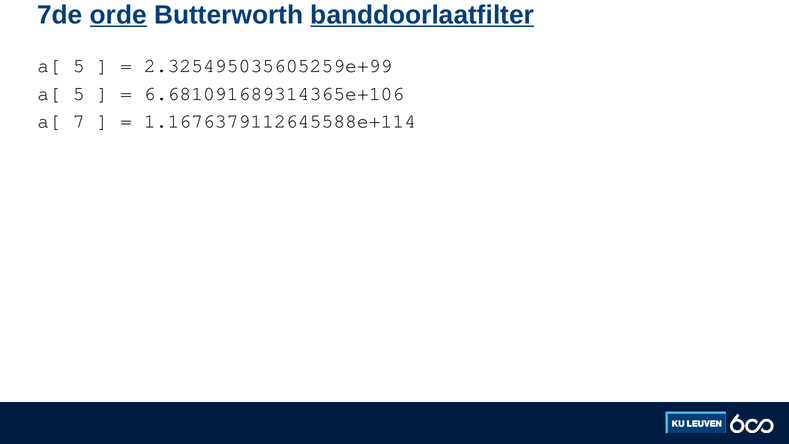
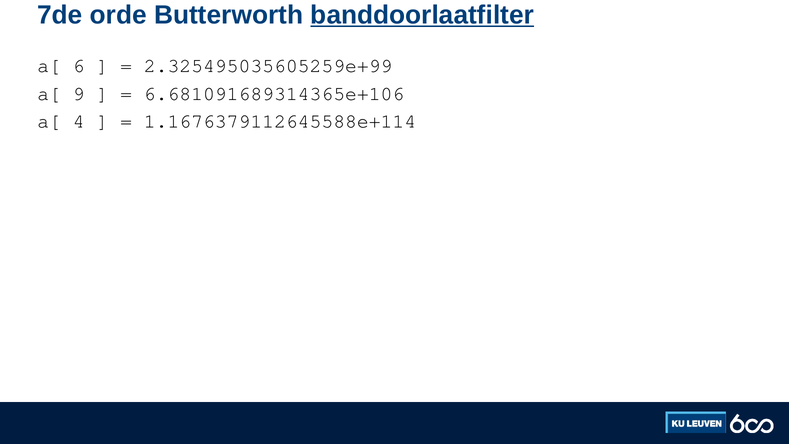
orde underline: present -> none
5 at (79, 65): 5 -> 6
5 at (79, 93): 5 -> 9
7: 7 -> 4
